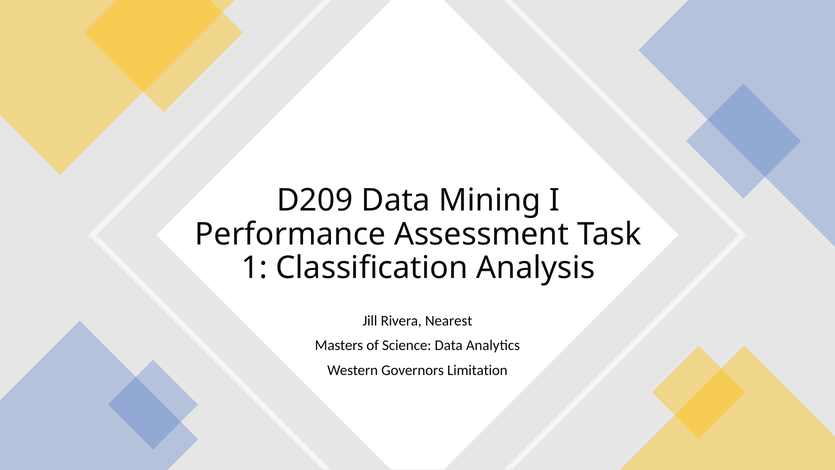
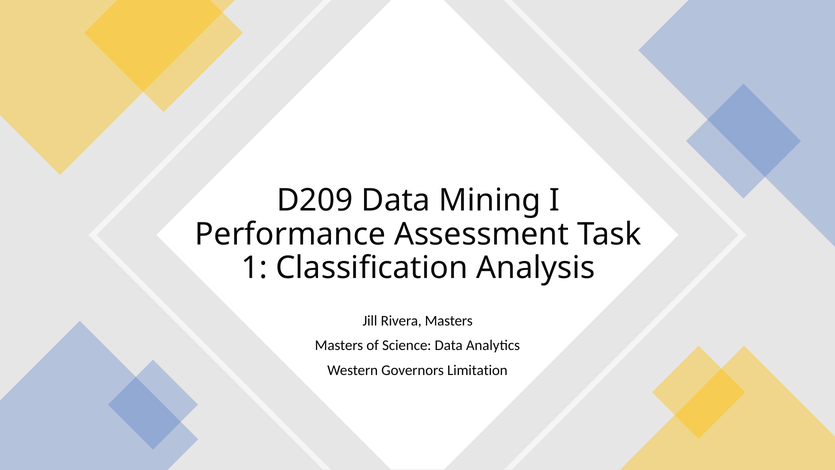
Rivera Nearest: Nearest -> Masters
